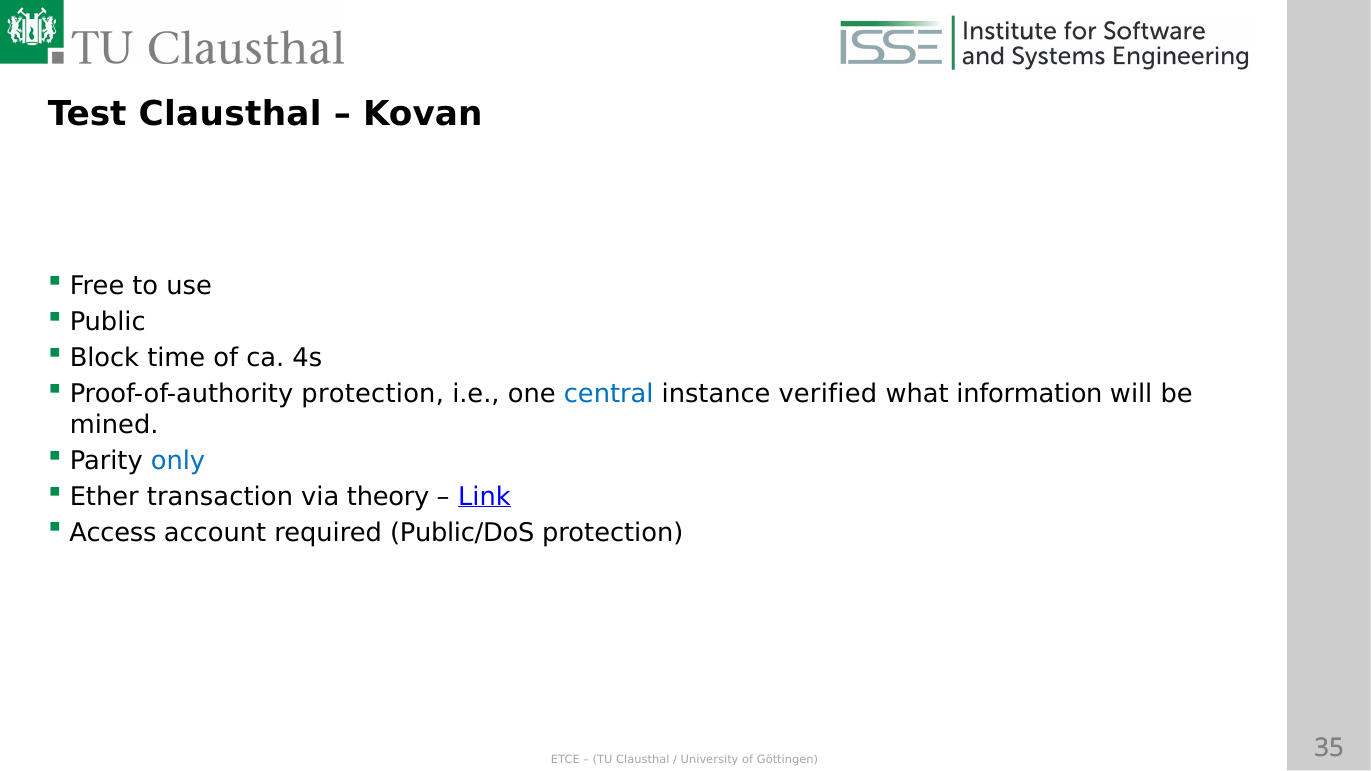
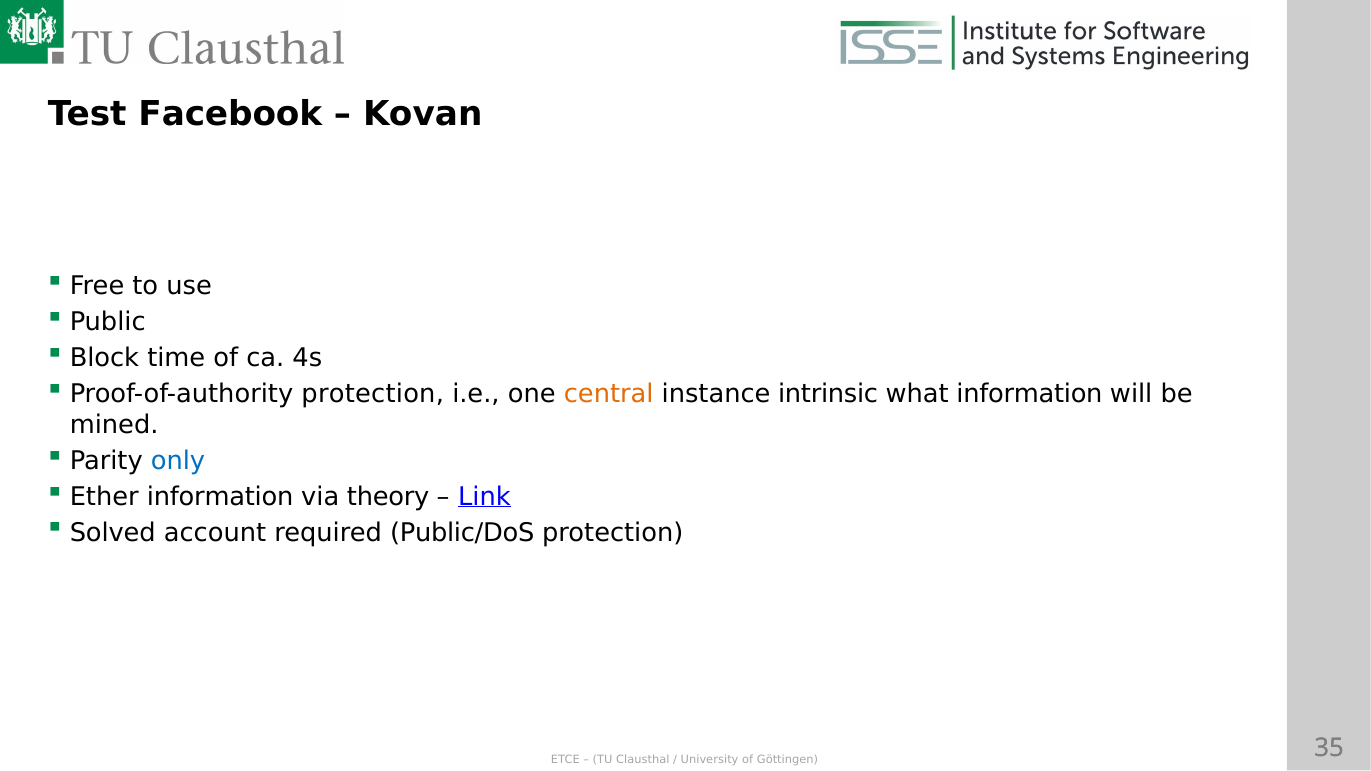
Test Clausthal: Clausthal -> Facebook
central colour: blue -> orange
verified: verified -> intrinsic
Ether transaction: transaction -> information
Access: Access -> Solved
